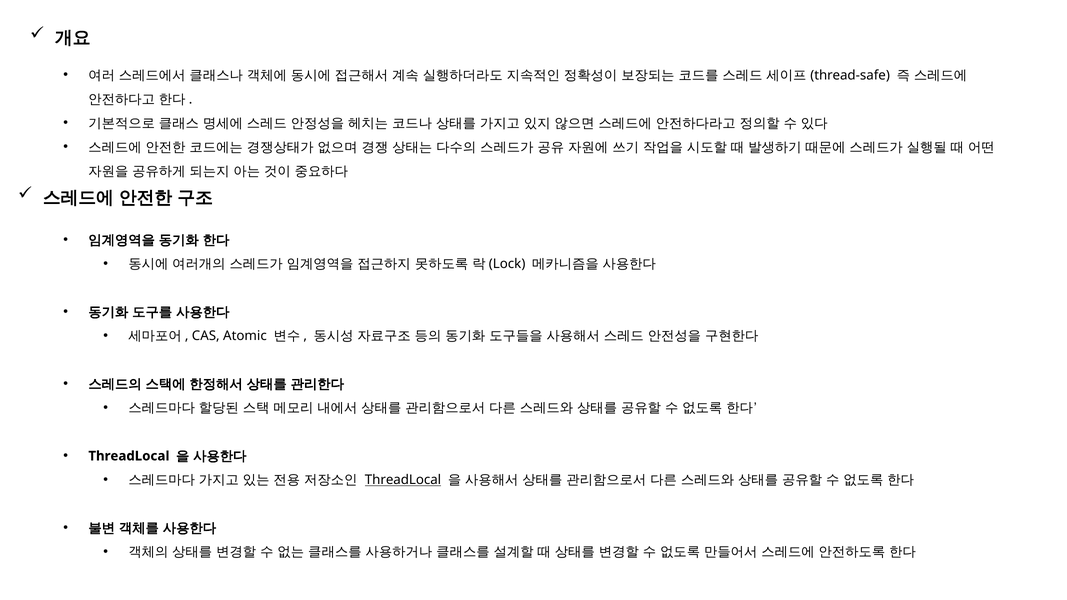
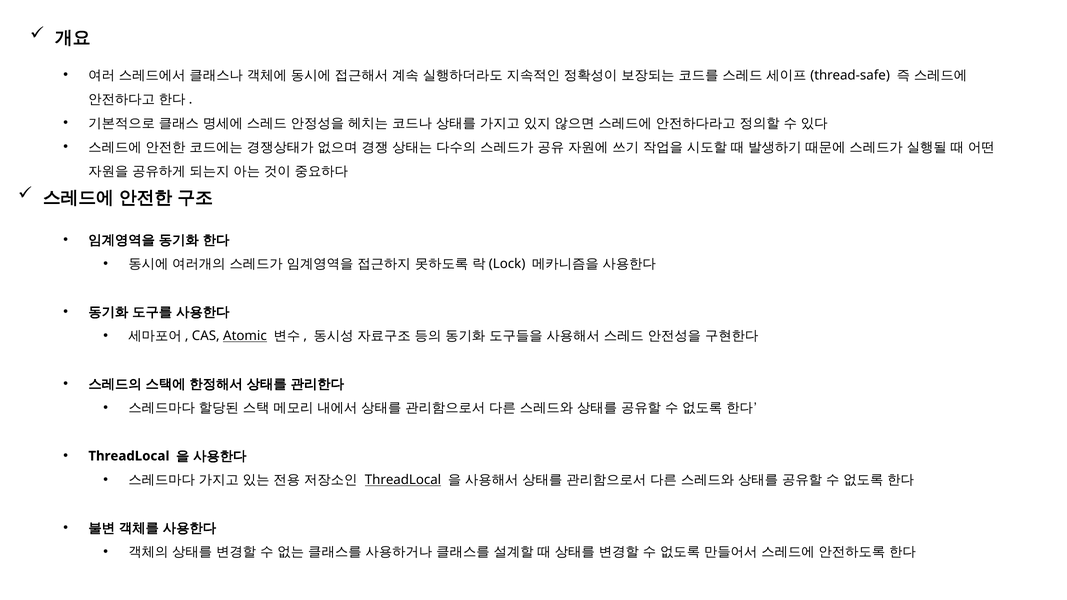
Atomic underline: none -> present
